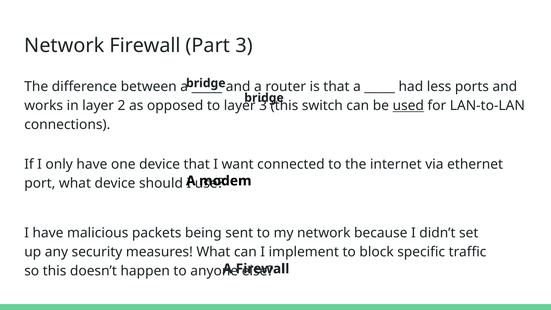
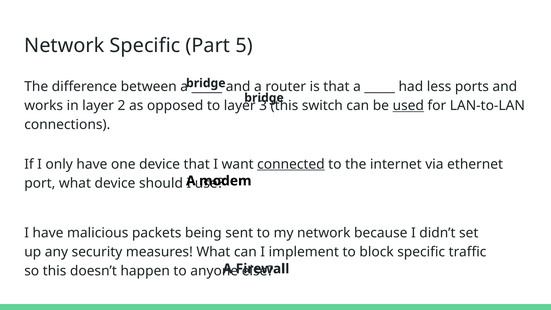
Network Firewall: Firewall -> Specific
Part 3: 3 -> 5
connected underline: none -> present
